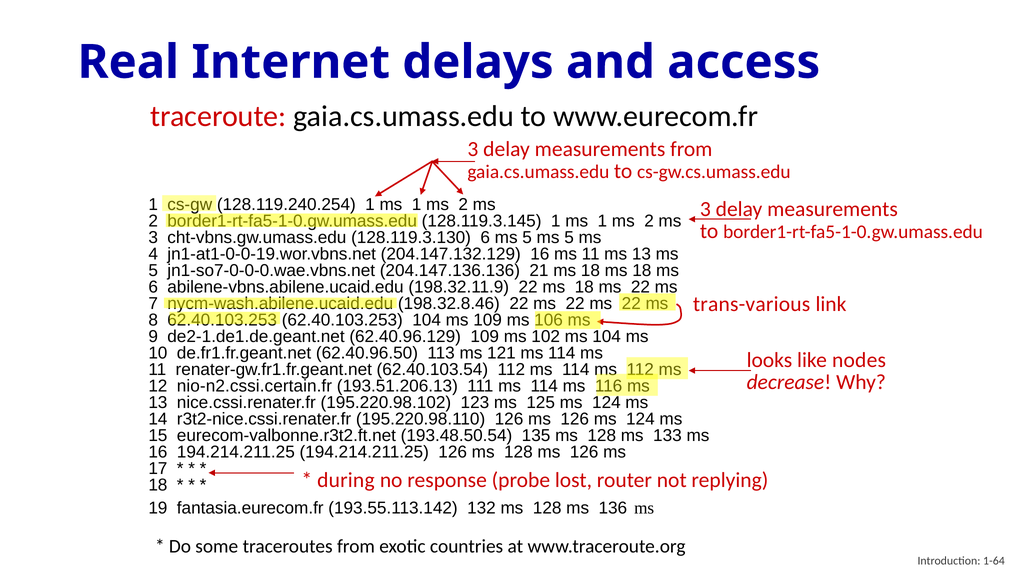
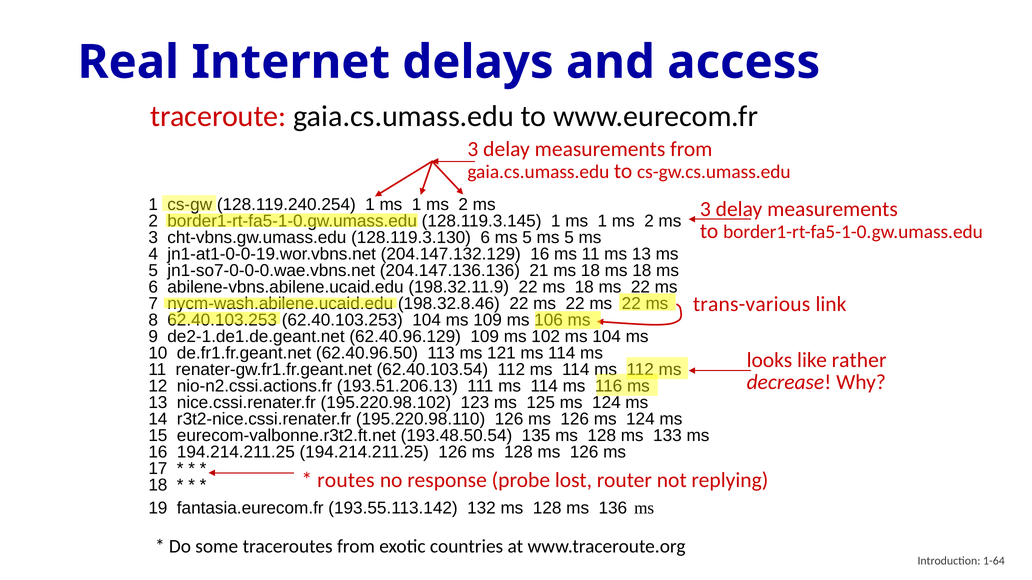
nodes: nodes -> rather
nio-n2.cssi.certain.fr: nio-n2.cssi.certain.fr -> nio-n2.cssi.actions.fr
during: during -> routes
